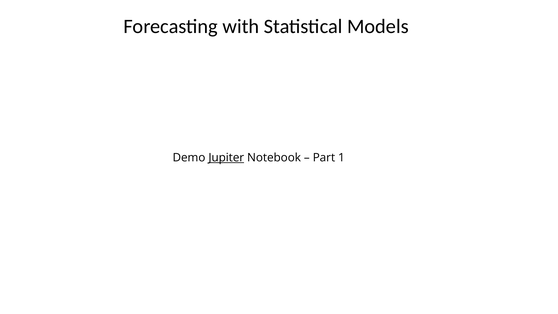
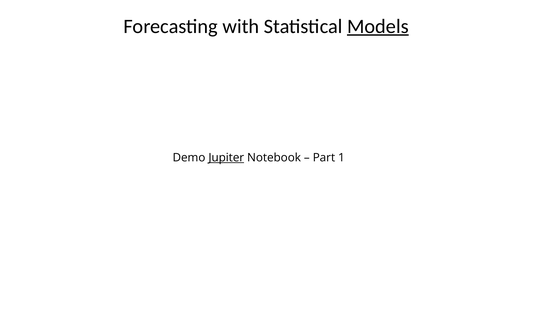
Models underline: none -> present
